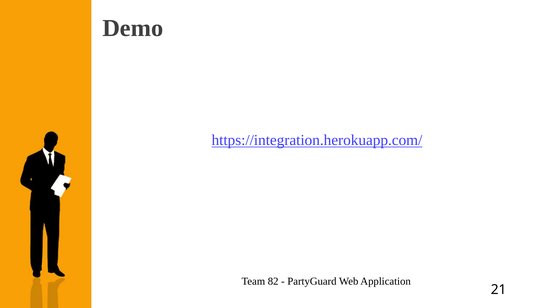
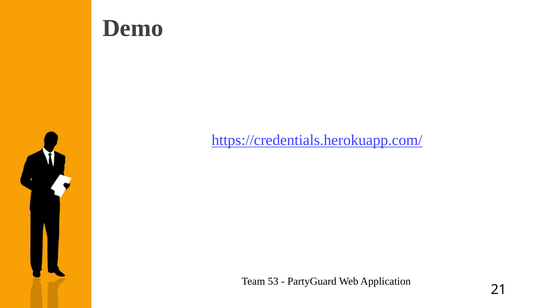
https://integration.herokuapp.com/: https://integration.herokuapp.com/ -> https://credentials.herokuapp.com/
82: 82 -> 53
